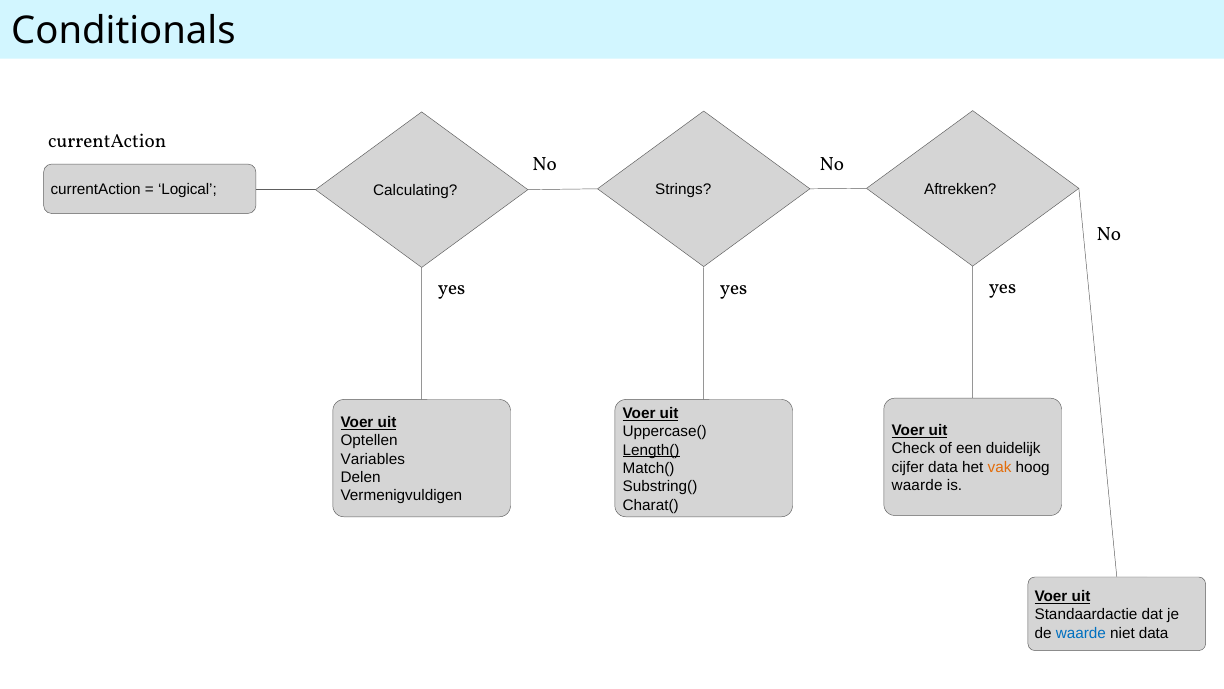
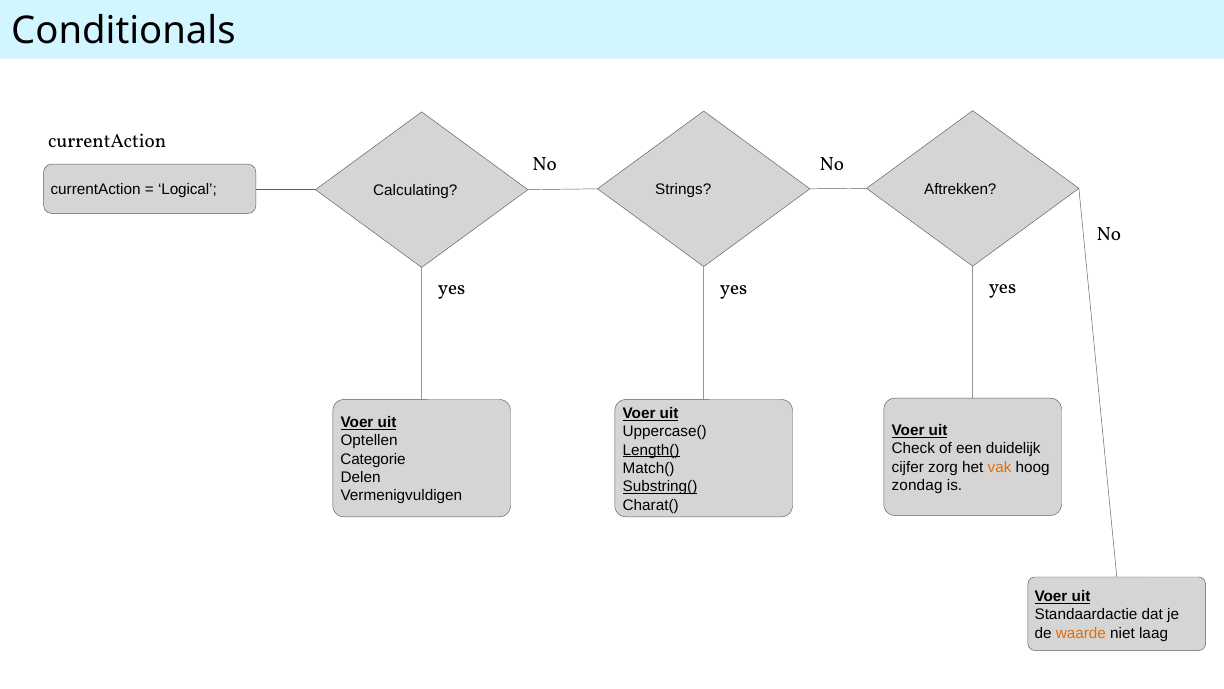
Variables: Variables -> Categorie
cijfer data: data -> zorg
waarde at (917, 485): waarde -> zondag
Substring( underline: none -> present
waarde at (1081, 633) colour: blue -> orange
niet data: data -> laag
